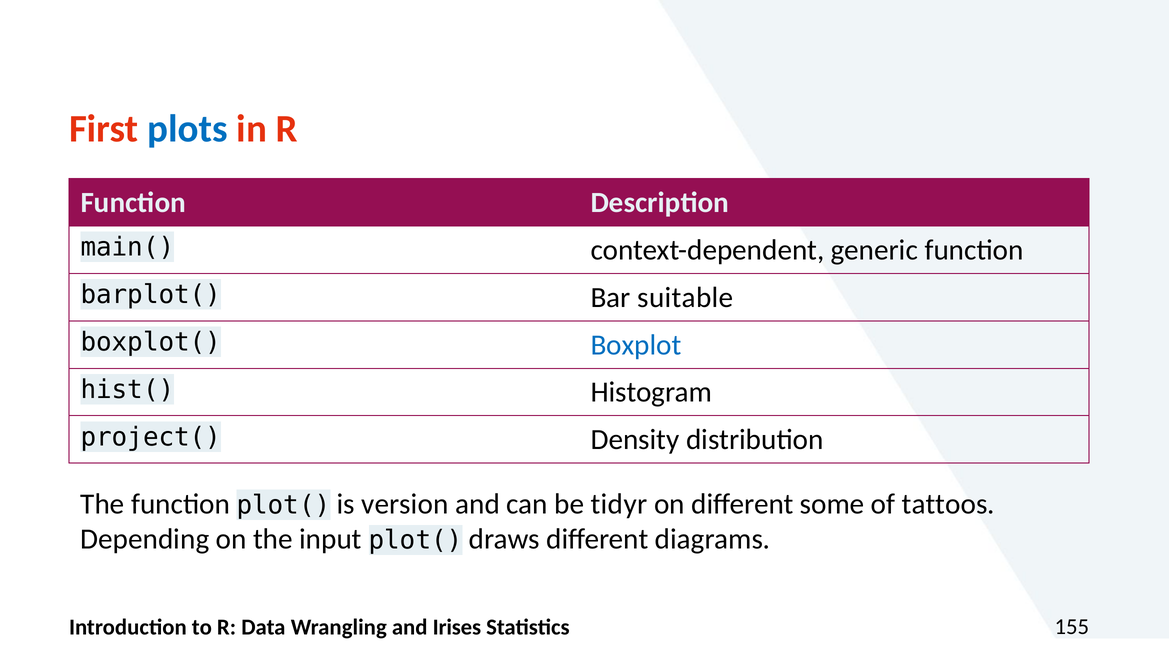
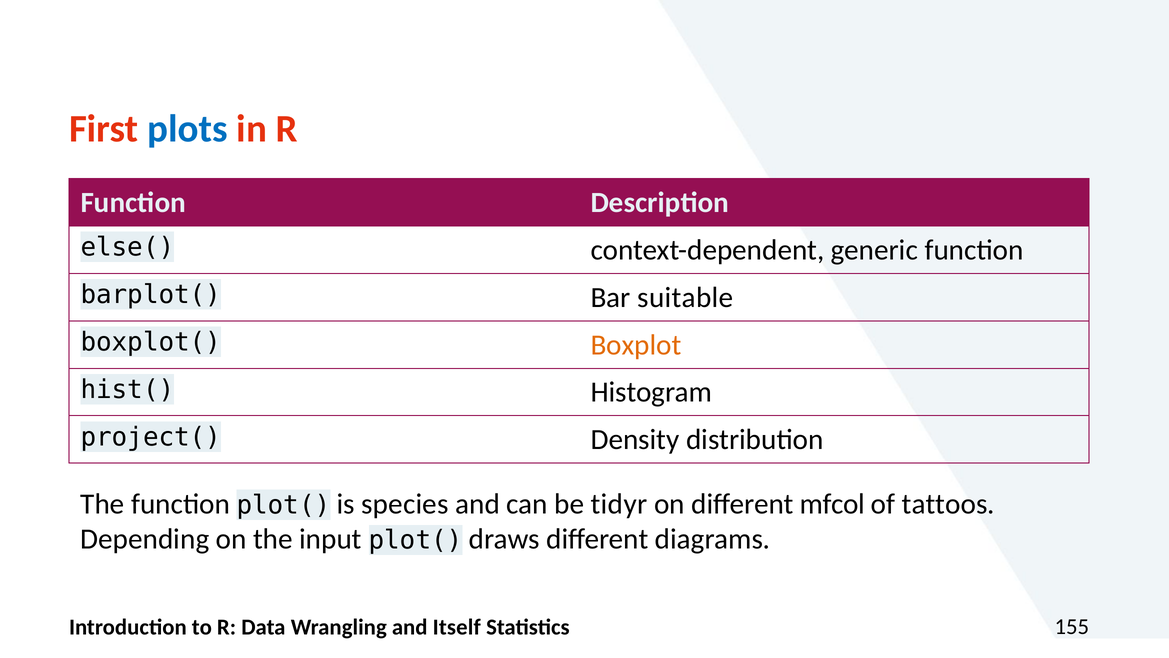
main(: main( -> else(
Boxplot colour: blue -> orange
version: version -> species
some: some -> mfcol
Irises: Irises -> Itself
